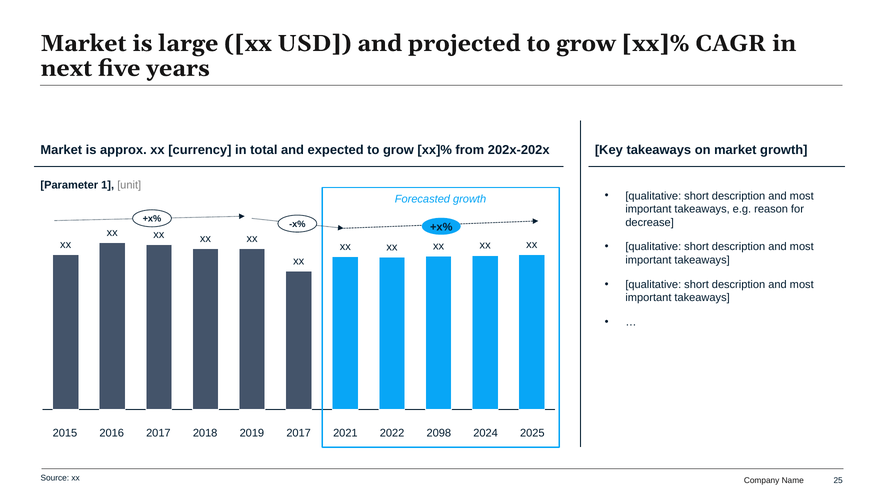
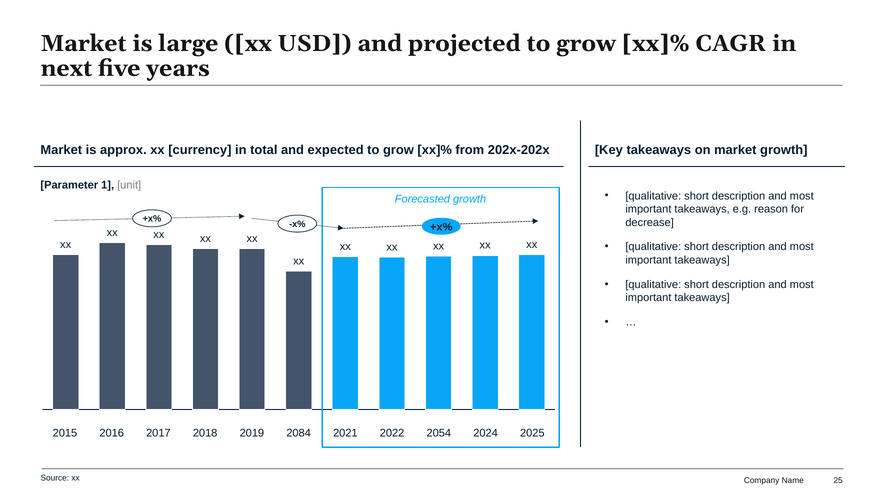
2015 2017: 2017 -> 2084
2098: 2098 -> 2054
